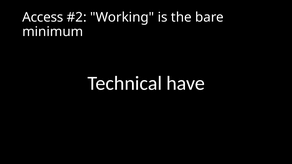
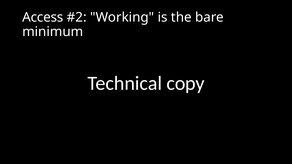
have: have -> copy
